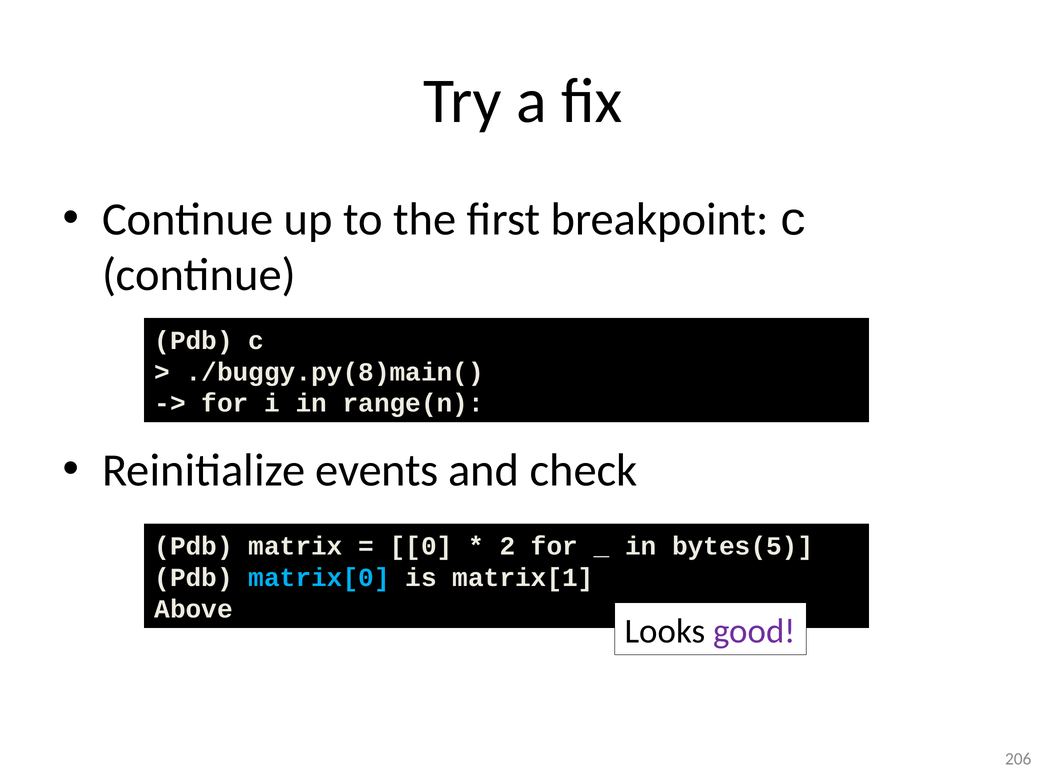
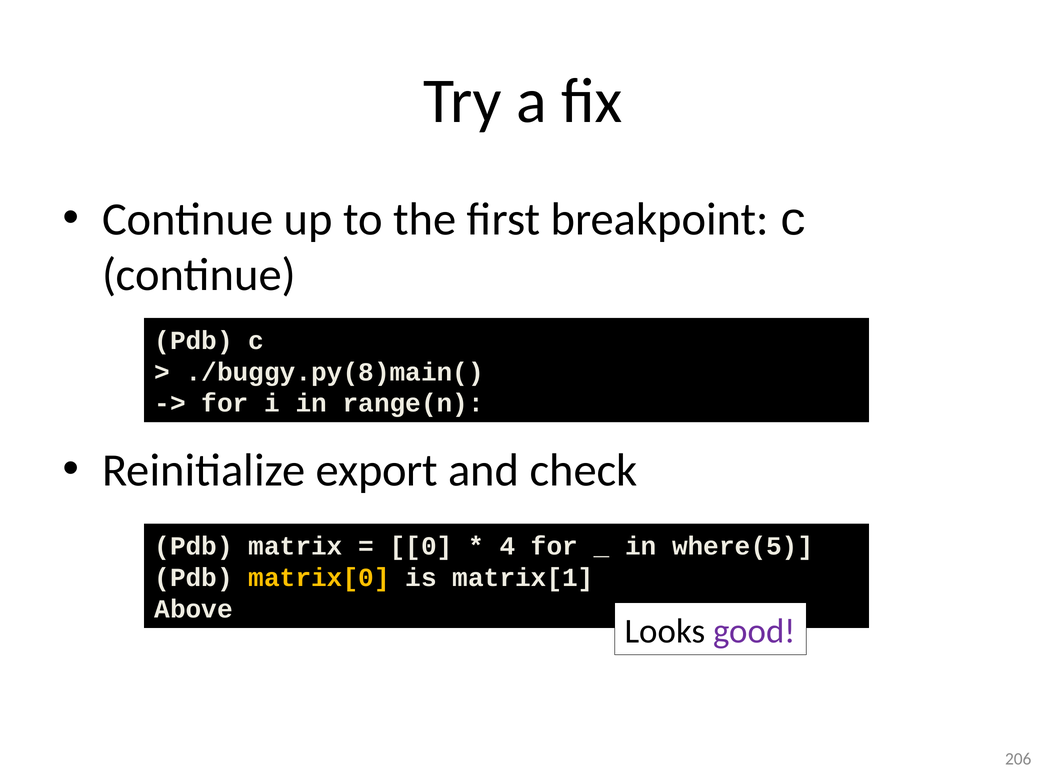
events: events -> export
2: 2 -> 4
bytes(5: bytes(5 -> where(5
matrix[0 colour: light blue -> yellow
